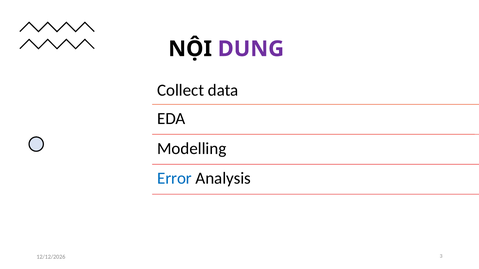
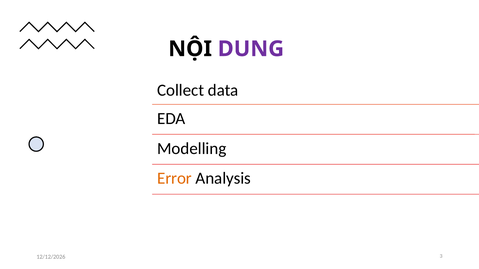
Error colour: blue -> orange
